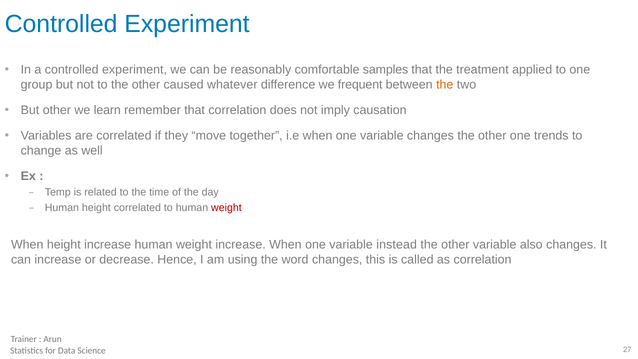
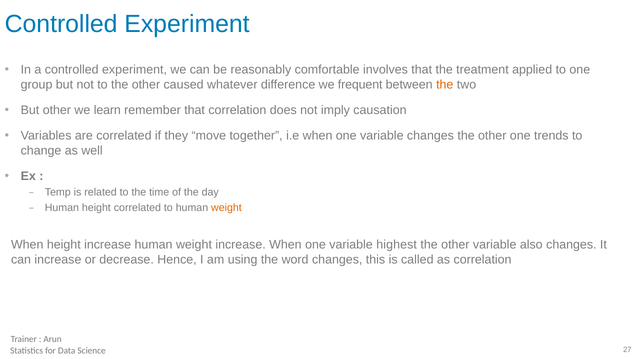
samples: samples -> involves
weight at (226, 208) colour: red -> orange
instead: instead -> highest
